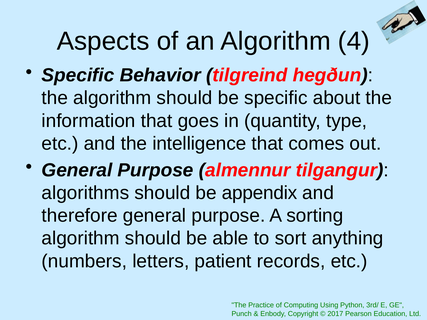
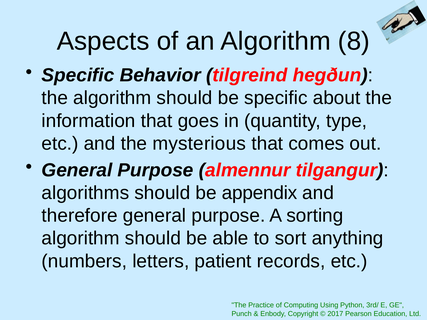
4: 4 -> 8
intelligence: intelligence -> mysterious
